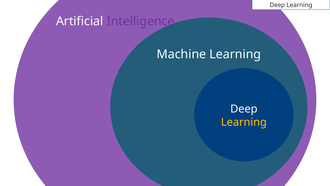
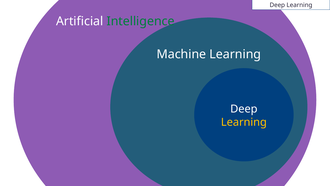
Intelligence colour: purple -> green
